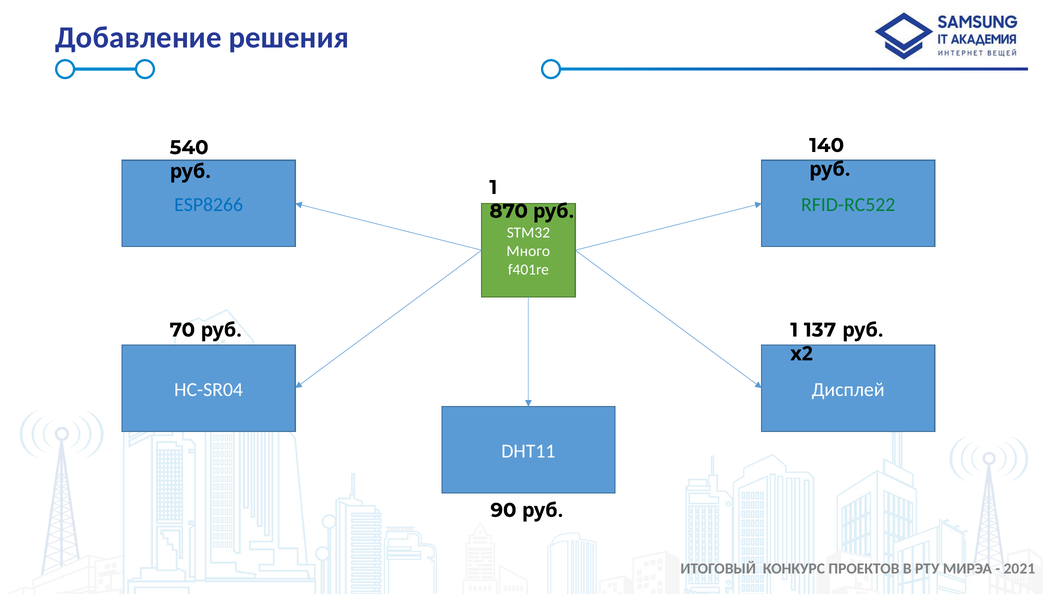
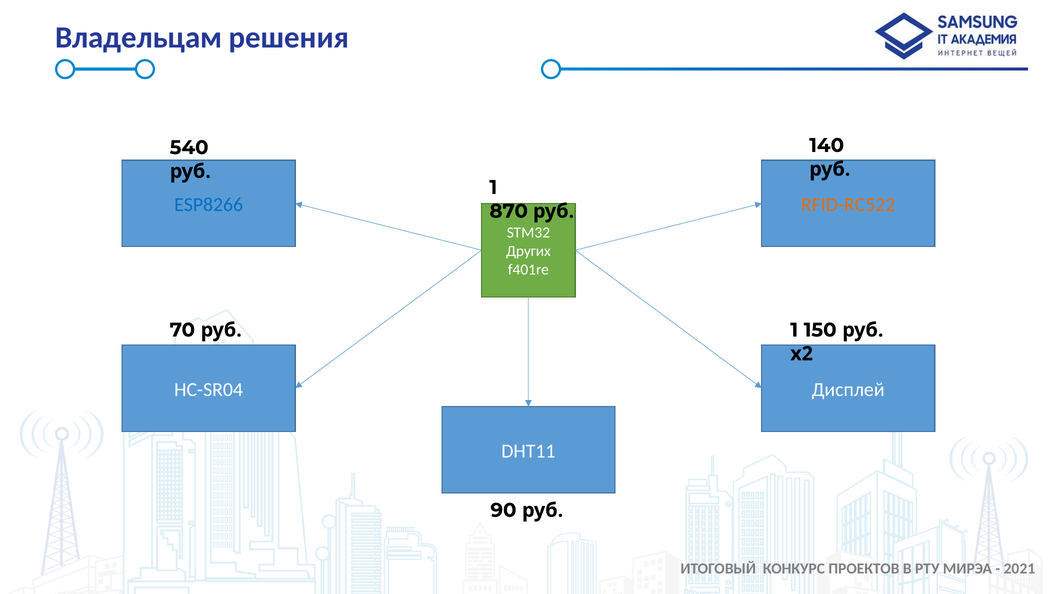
Добавление: Добавление -> Владельцам
RFID-RC522 colour: green -> orange
Много: Много -> Других
137: 137 -> 150
